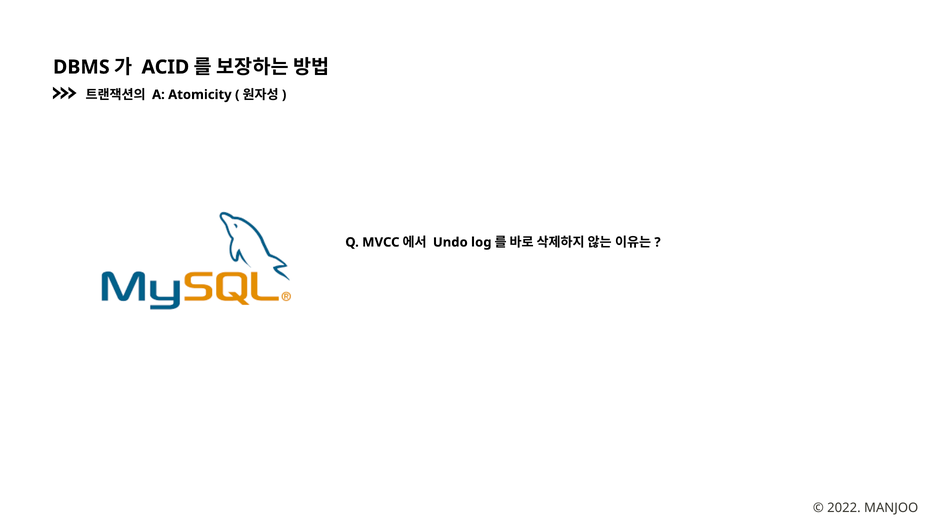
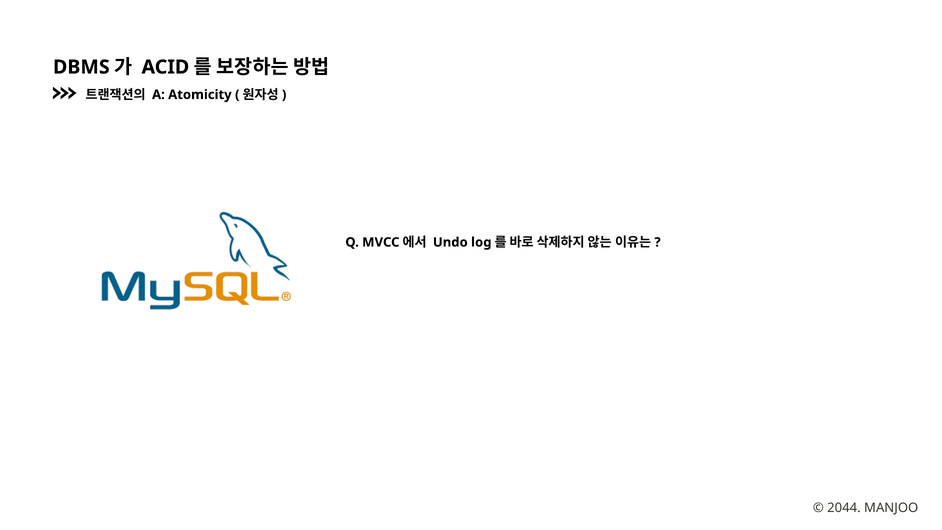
2022: 2022 -> 2044
